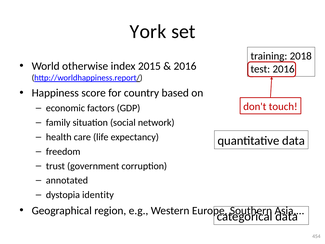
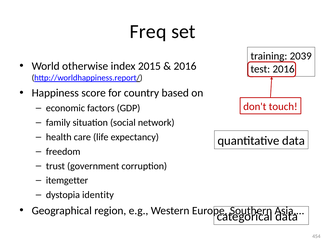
York: York -> Freq
2018: 2018 -> 2039
annotated: annotated -> itemgetter
